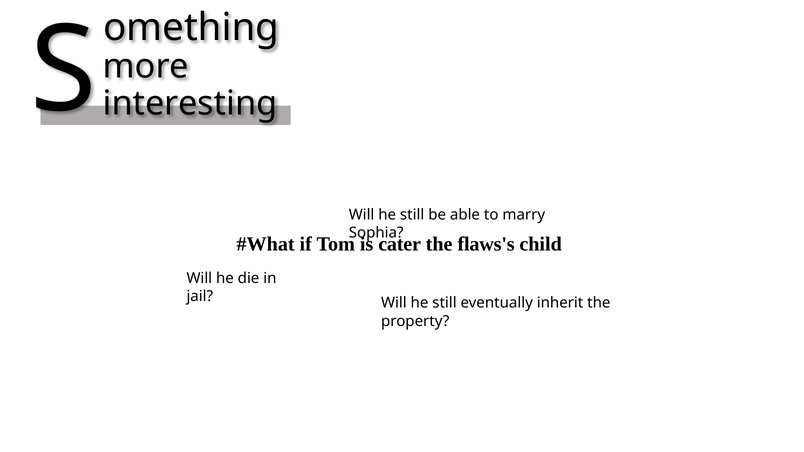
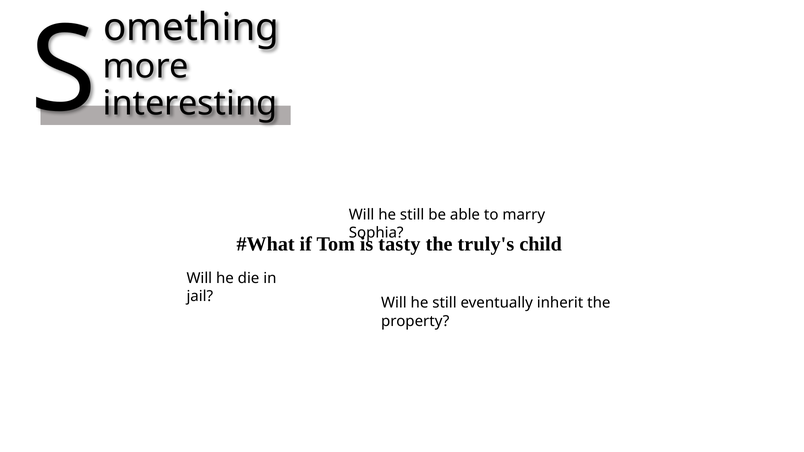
cater: cater -> tasty
flaws's: flaws's -> truly's
